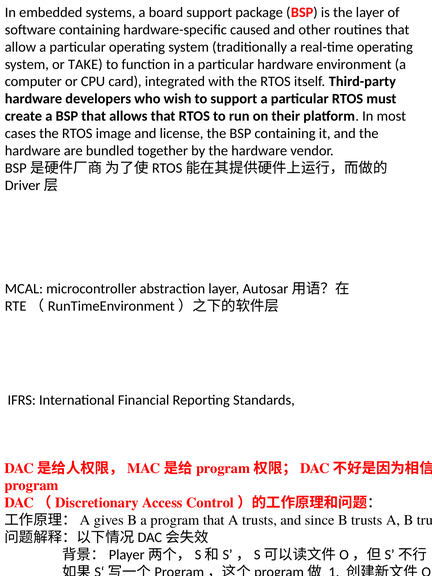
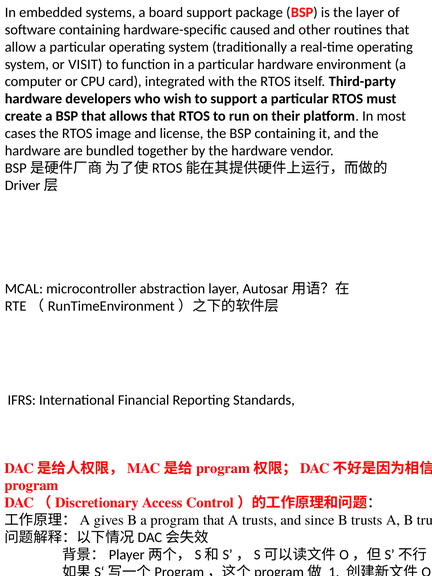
TAKE: TAKE -> VISIT
